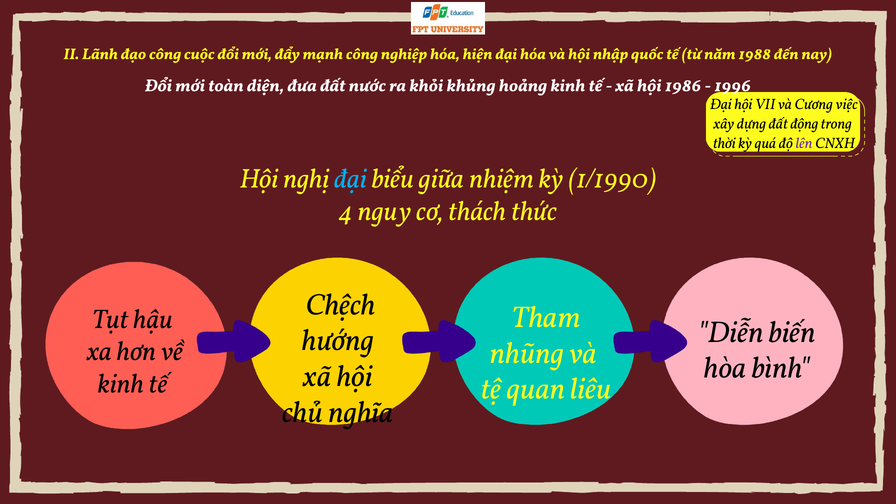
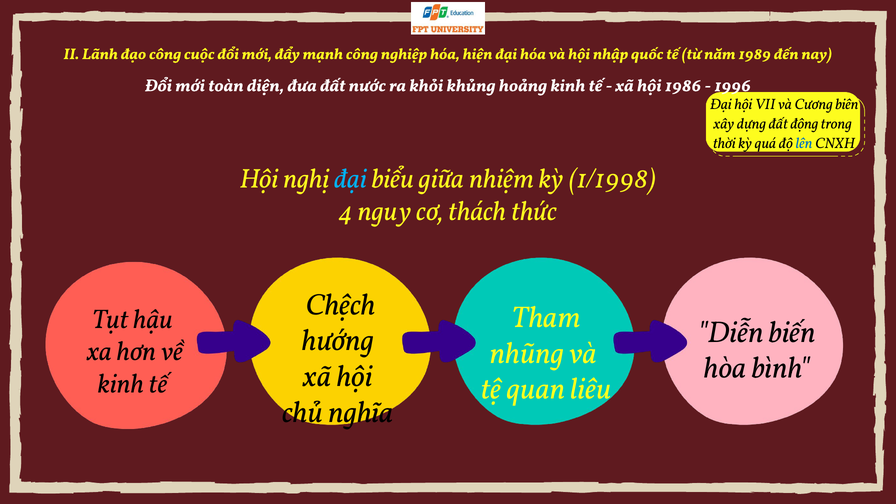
1988: 1988 -> 1989
việc: việc -> biên
lên colour: purple -> blue
1/1990: 1/1990 -> 1/1998
